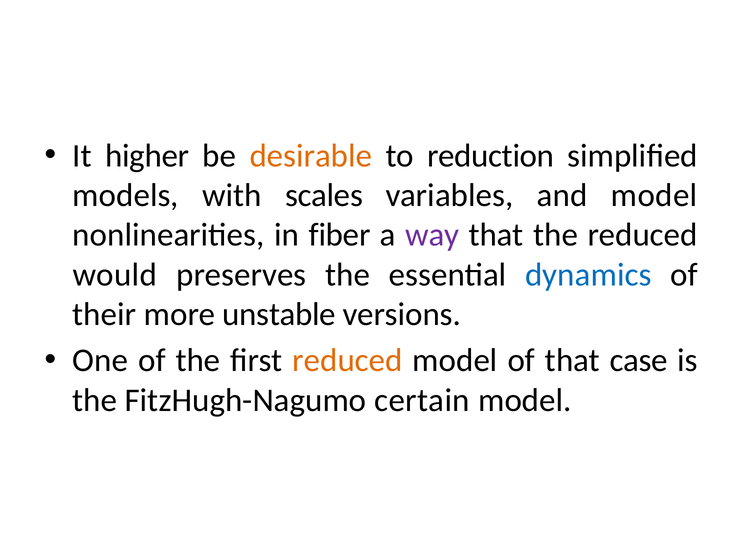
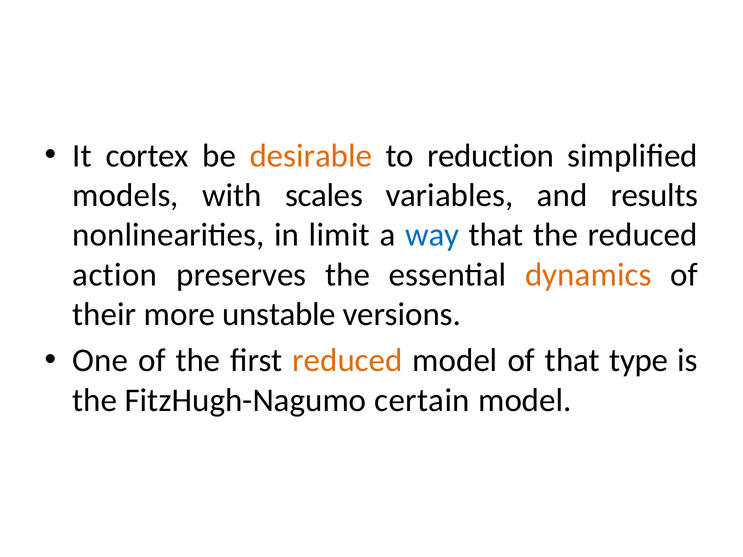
higher: higher -> cortex
and model: model -> results
fiber: fiber -> limit
way colour: purple -> blue
would: would -> action
dynamics colour: blue -> orange
case: case -> type
